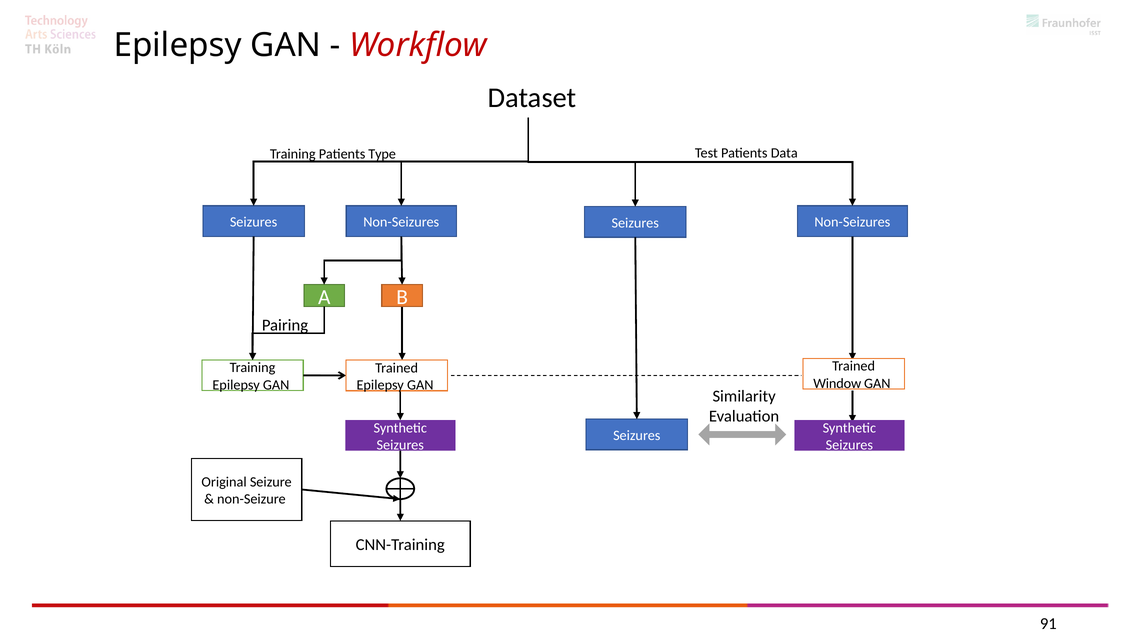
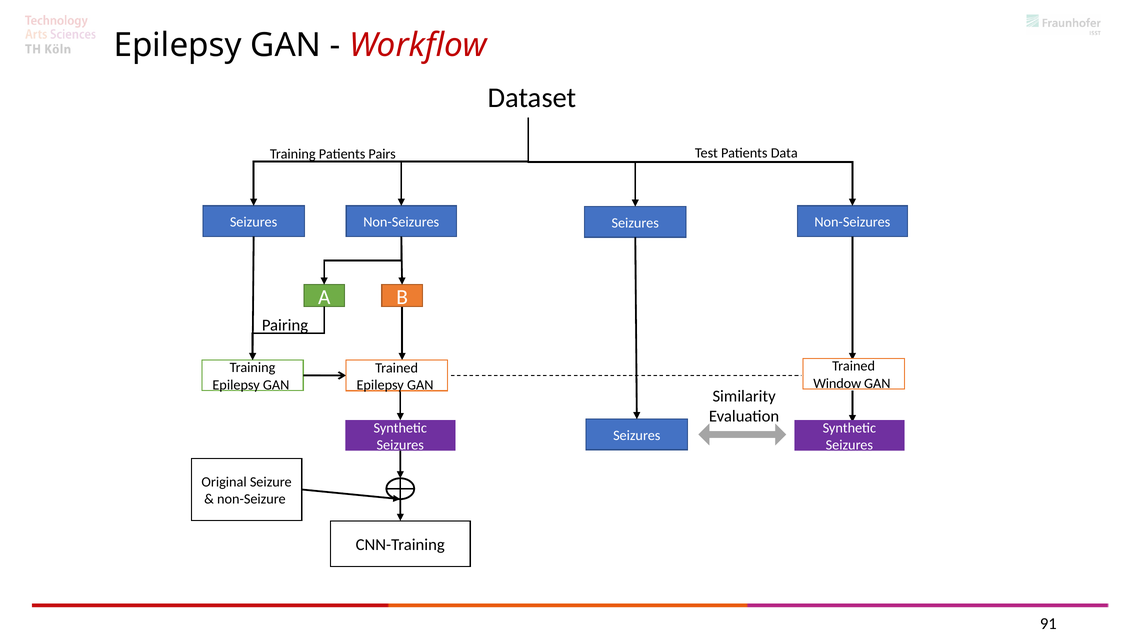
Type: Type -> Pairs
